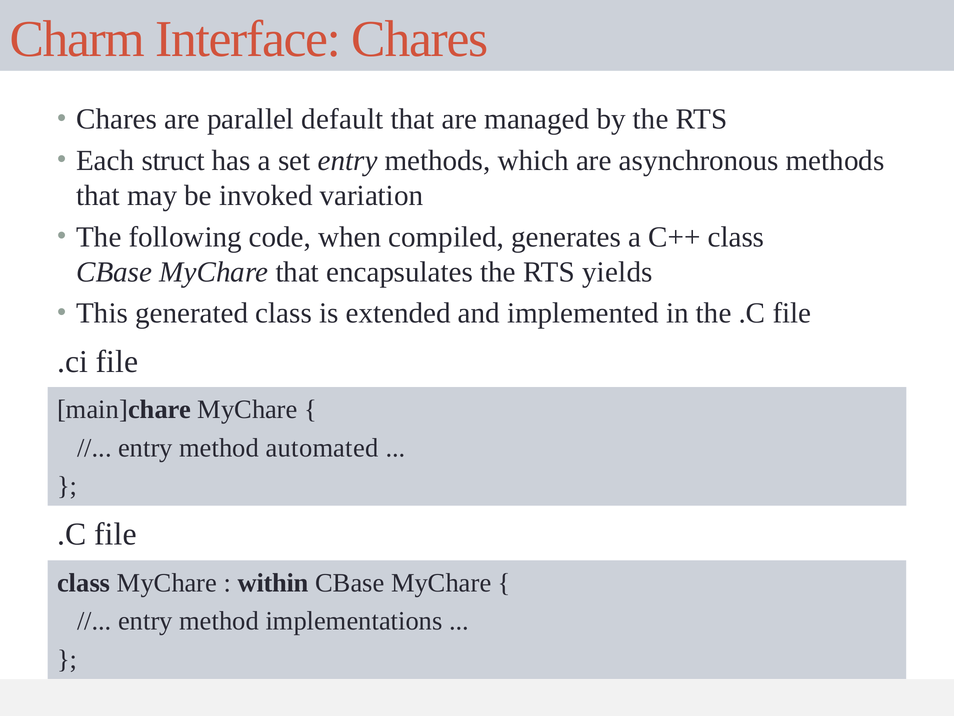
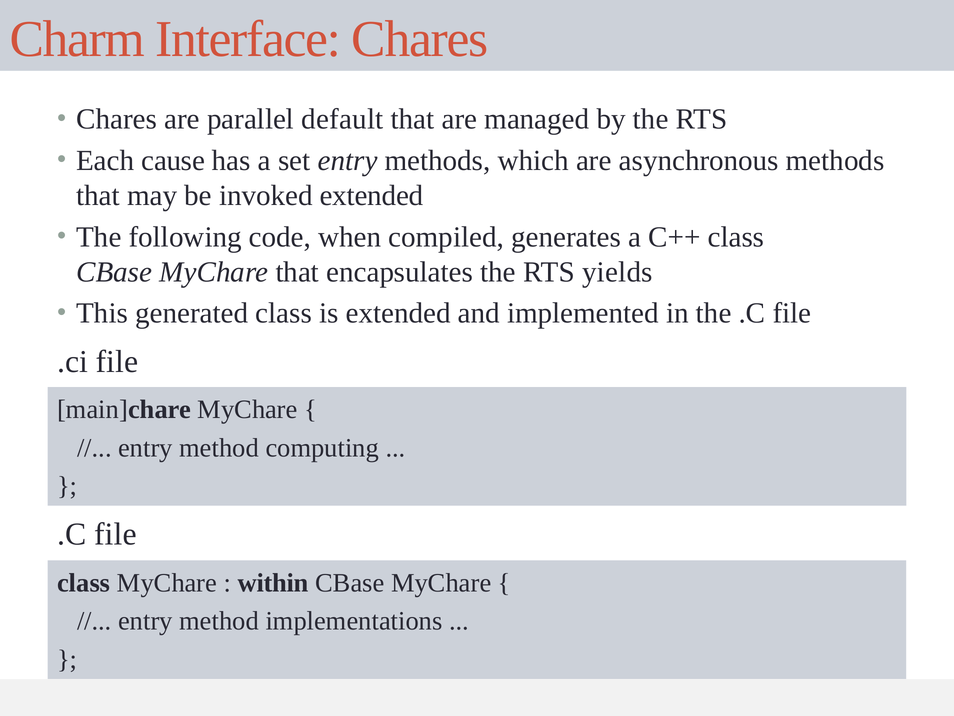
struct: struct -> cause
invoked variation: variation -> extended
automated: automated -> computing
